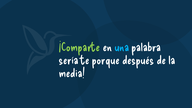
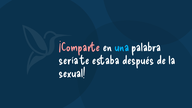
¡Comparte colour: light green -> pink
porque: porque -> estaba
media: media -> sexual
